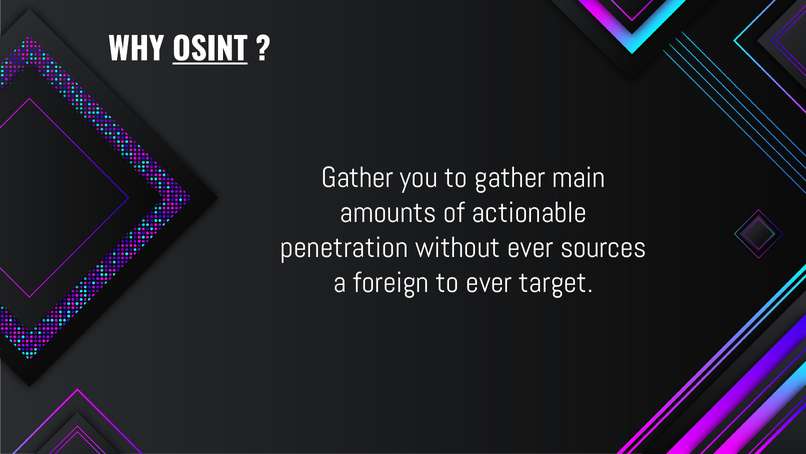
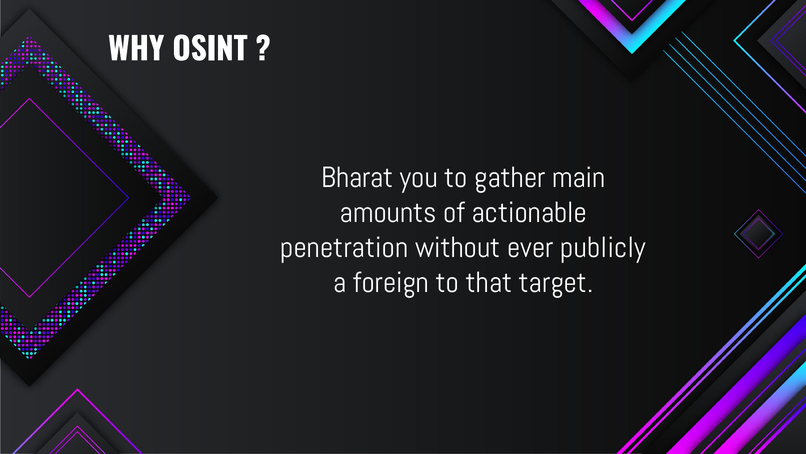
OSINT underline: present -> none
Gather at (357, 177): Gather -> Bharat
sources: sources -> publicly
to ever: ever -> that
